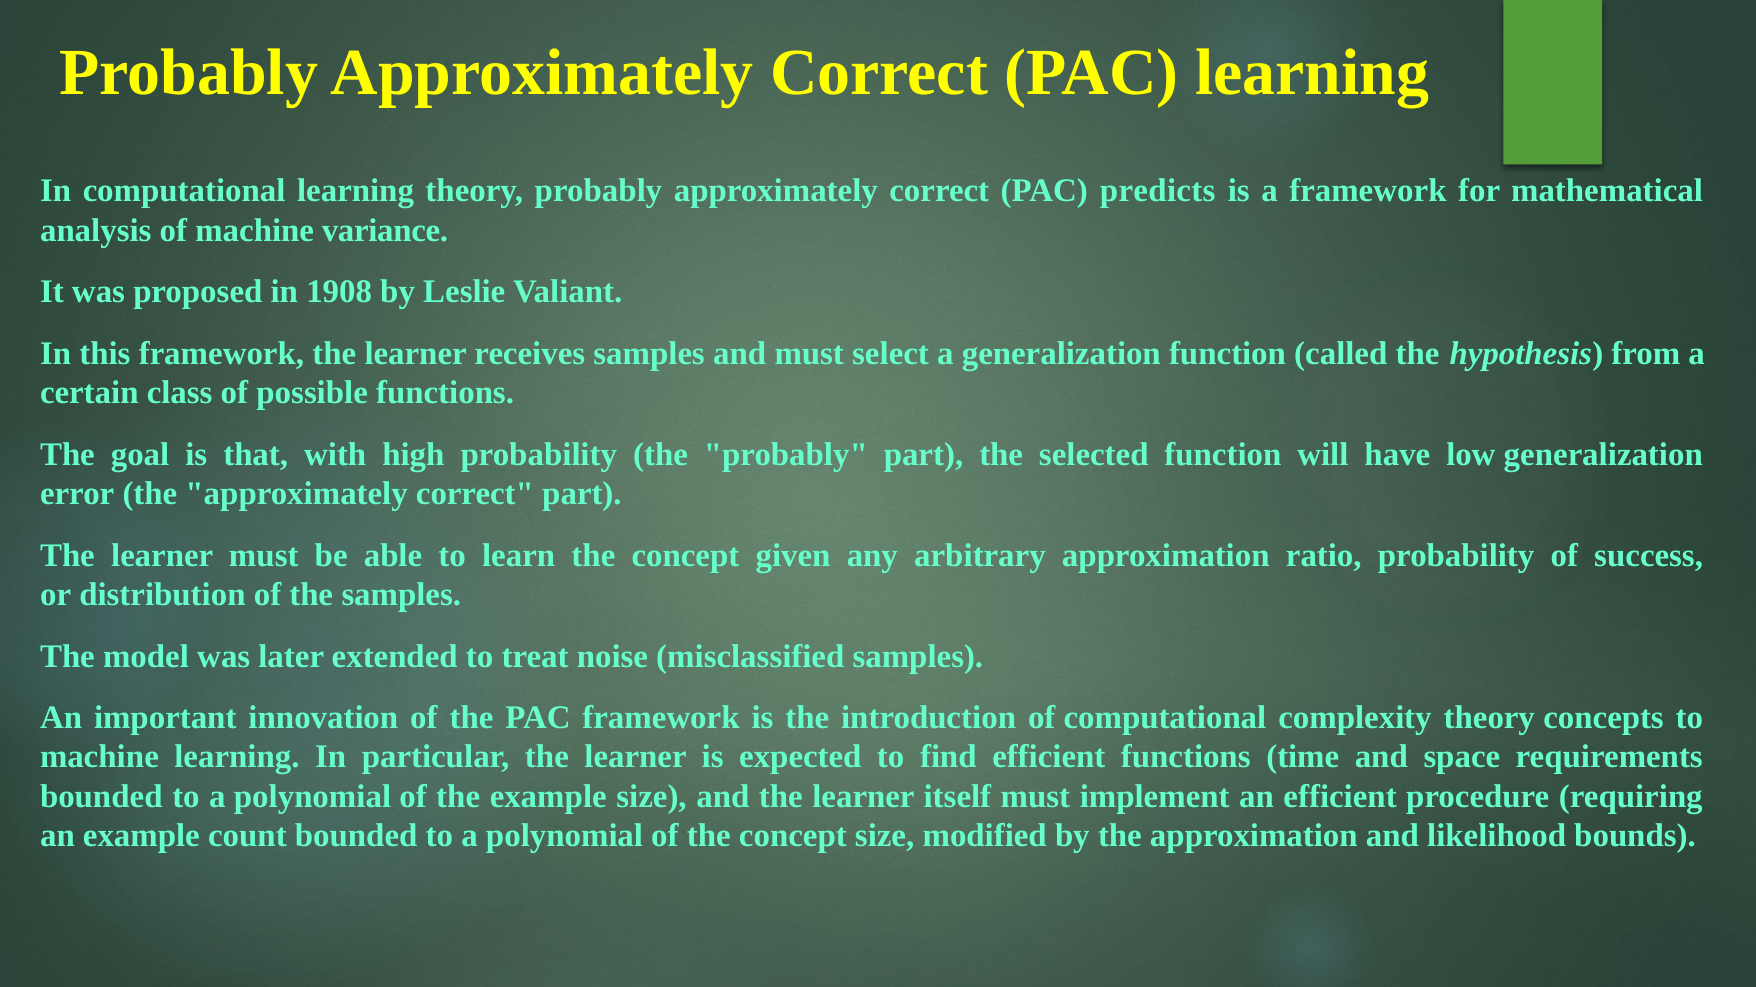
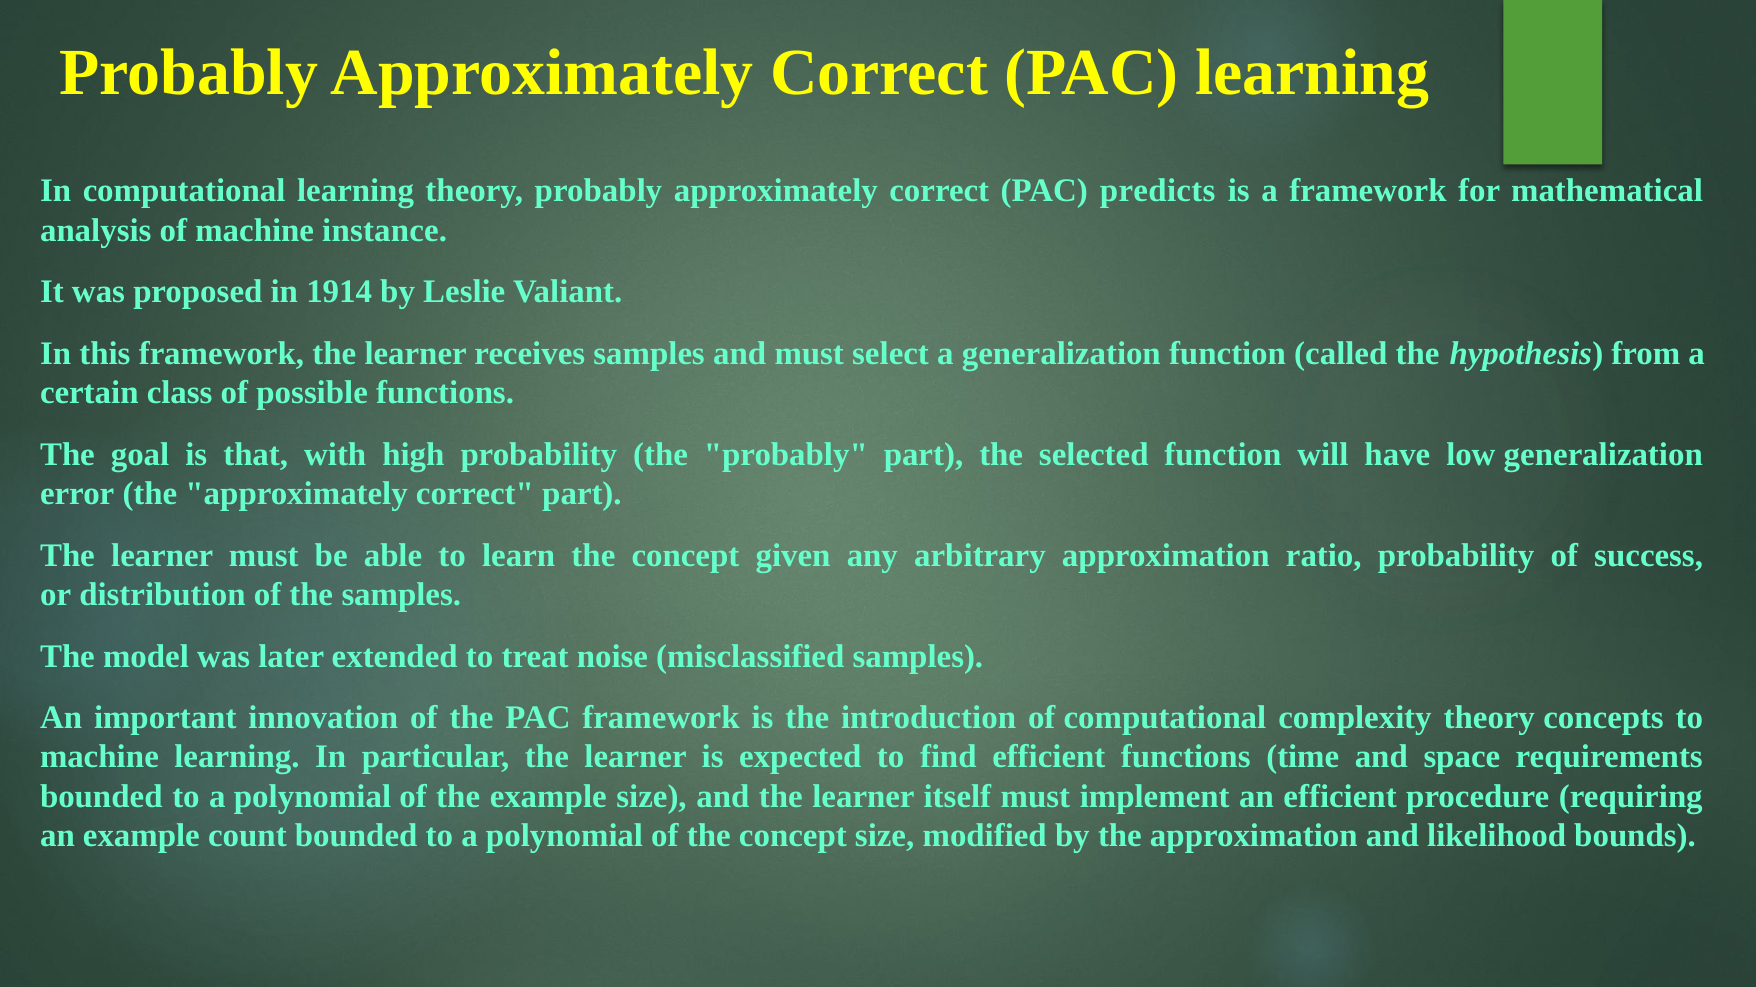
variance: variance -> instance
1908: 1908 -> 1914
